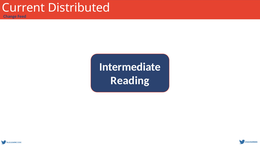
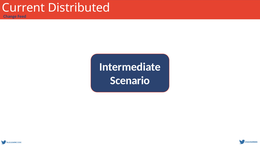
Reading: Reading -> Scenario
